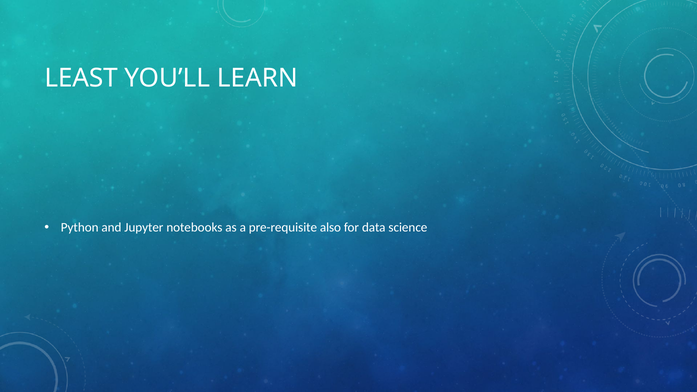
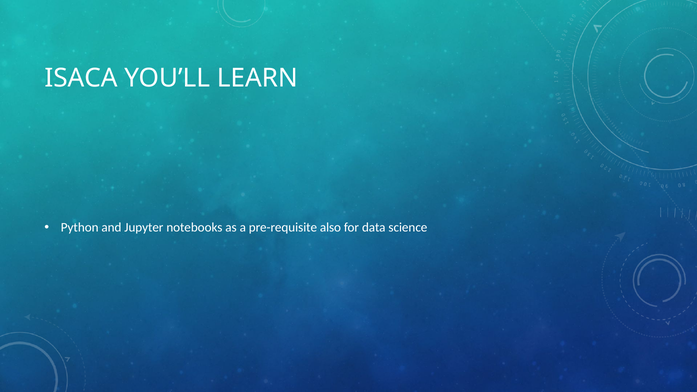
LEAST: LEAST -> ISACA
